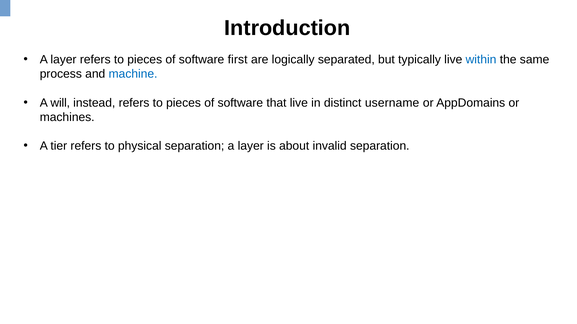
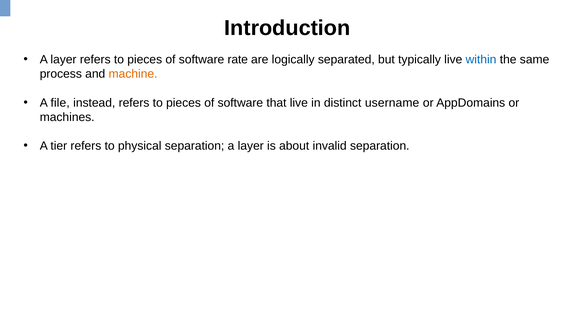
first: first -> rate
machine colour: blue -> orange
will: will -> file
